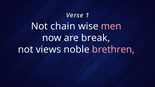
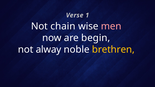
break: break -> begin
views: views -> alway
brethren colour: pink -> yellow
